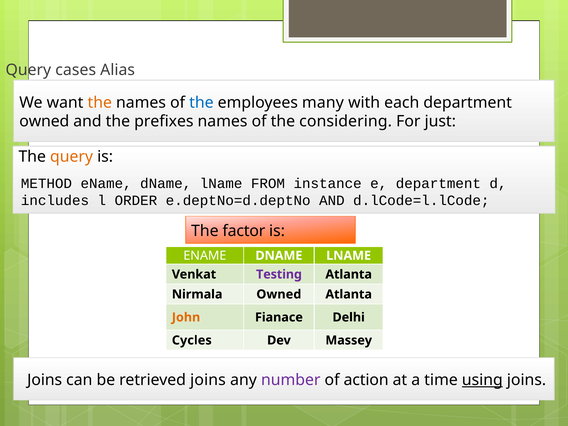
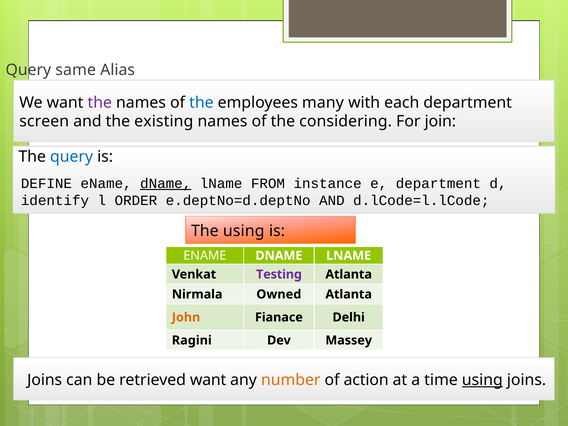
cases: cases -> same
the at (100, 102) colour: orange -> purple
owned at (44, 121): owned -> screen
prefixes: prefixes -> existing
just: just -> join
query at (72, 157) colour: orange -> blue
METHOD: METHOD -> DEFINE
dName at (166, 183) underline: none -> present
includes: includes -> identify
The factor: factor -> using
Cycles: Cycles -> Ragini
retrieved joins: joins -> want
number colour: purple -> orange
